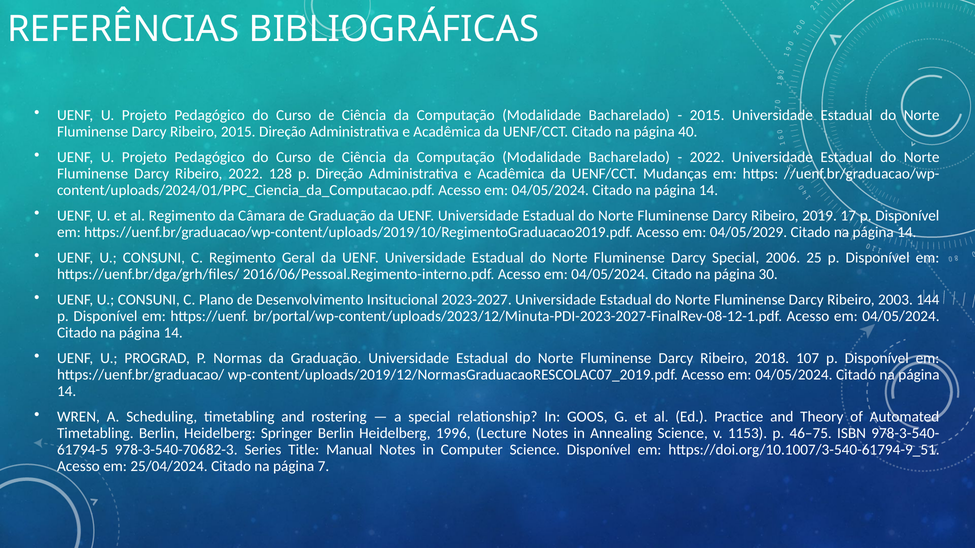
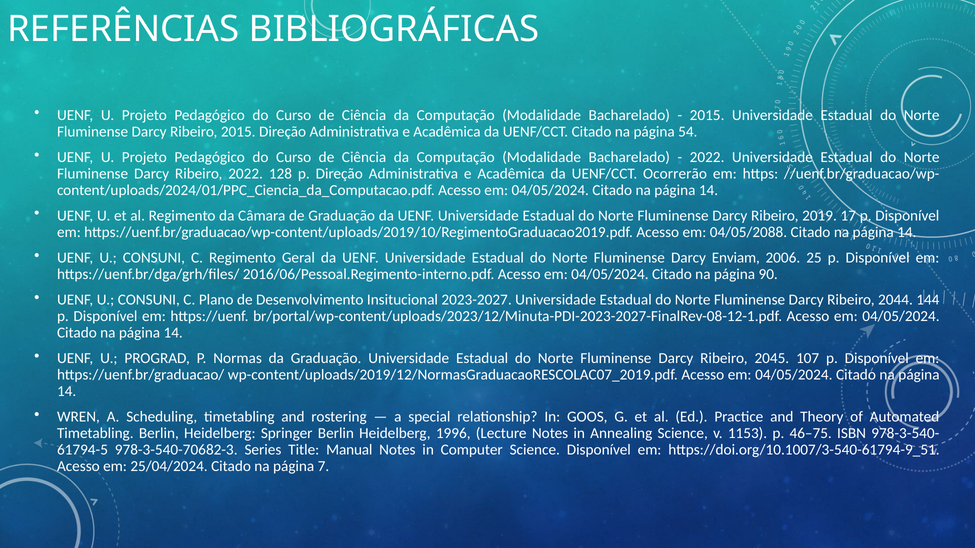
40: 40 -> 54
Mudanças: Mudanças -> Ocorrerão
04/05/2029: 04/05/2029 -> 04/05/2088
Darcy Special: Special -> Enviam
30: 30 -> 90
2003: 2003 -> 2044
2018: 2018 -> 2045
